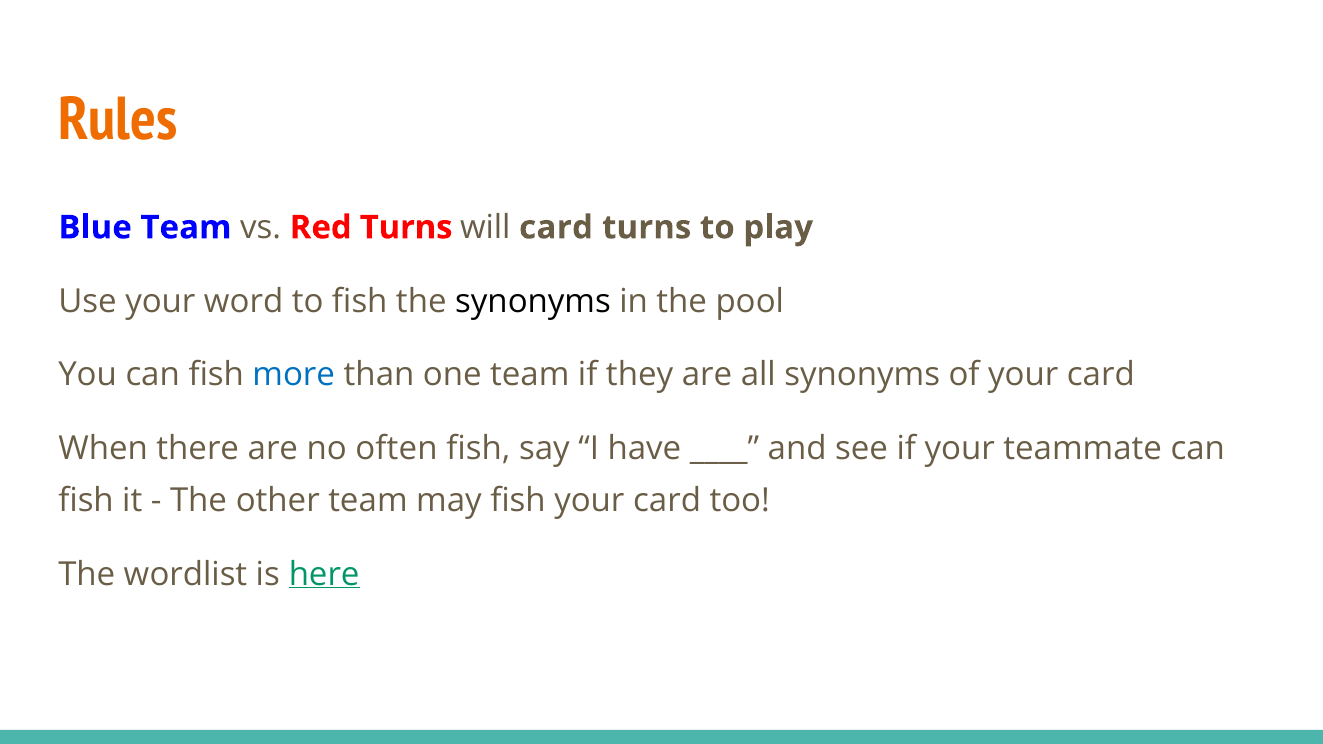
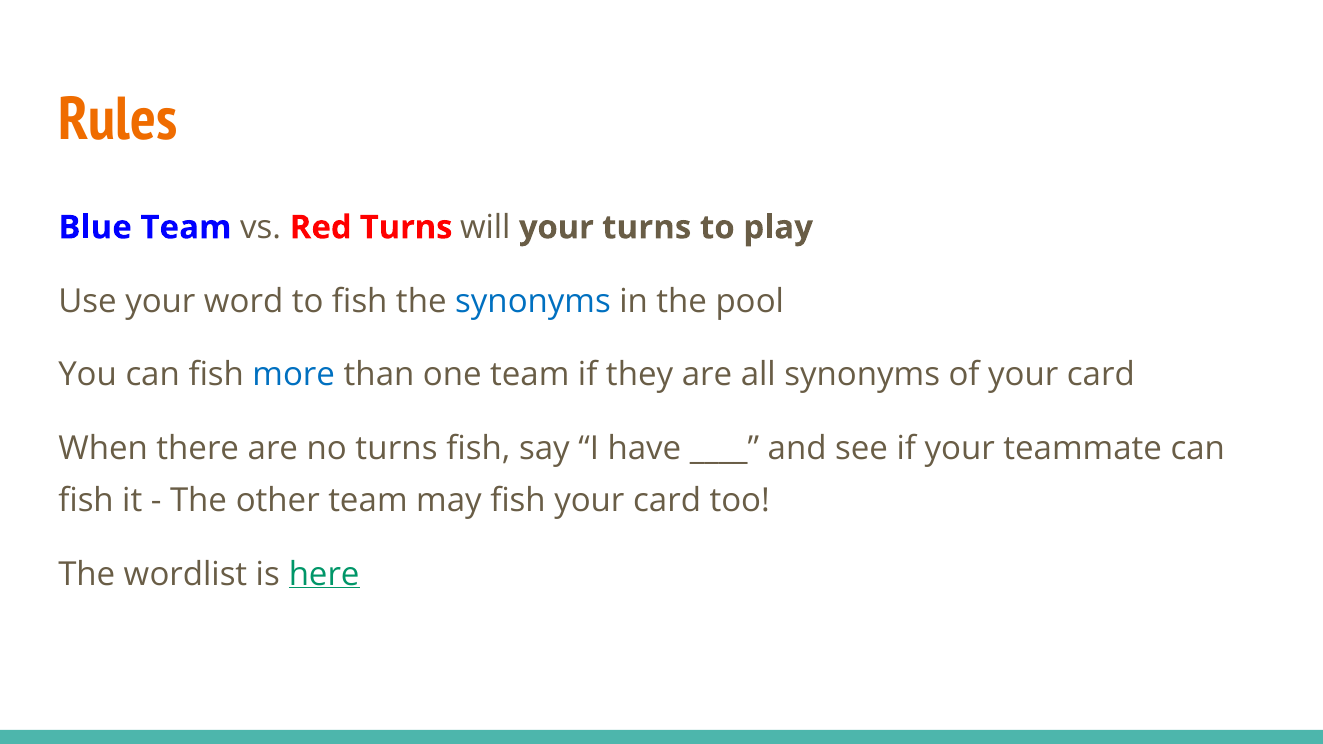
will card: card -> your
synonyms at (533, 301) colour: black -> blue
no often: often -> turns
